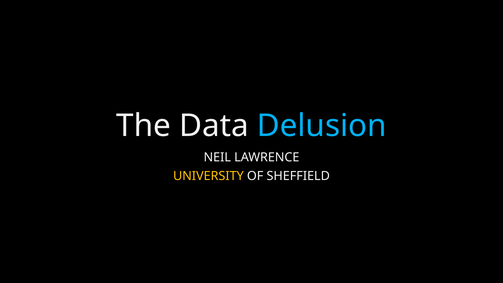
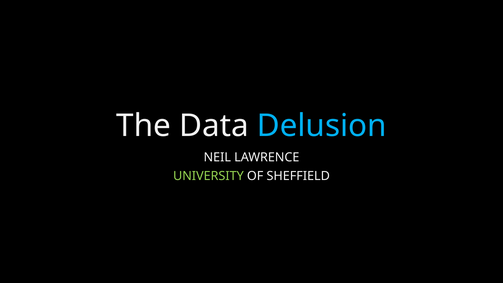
UNIVERSITY colour: yellow -> light green
